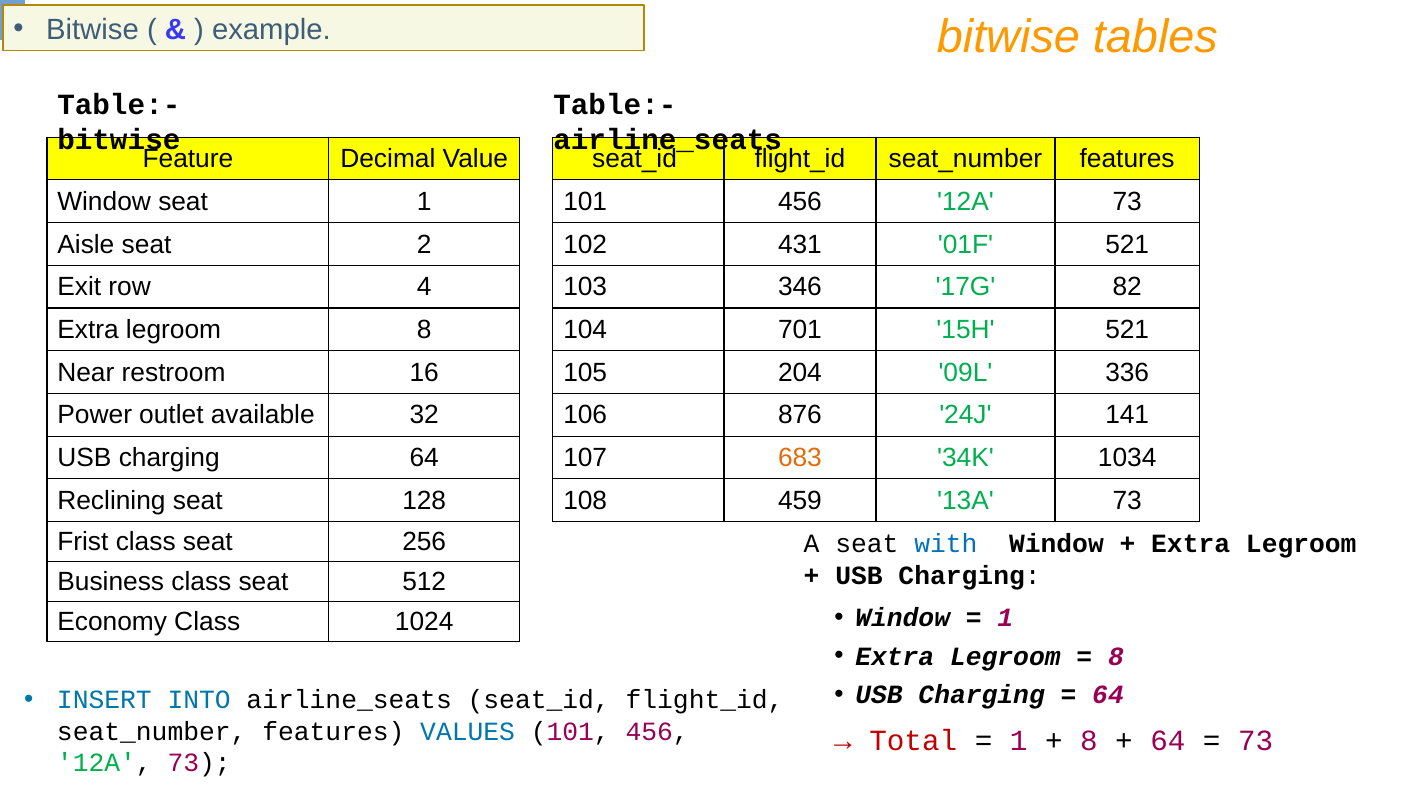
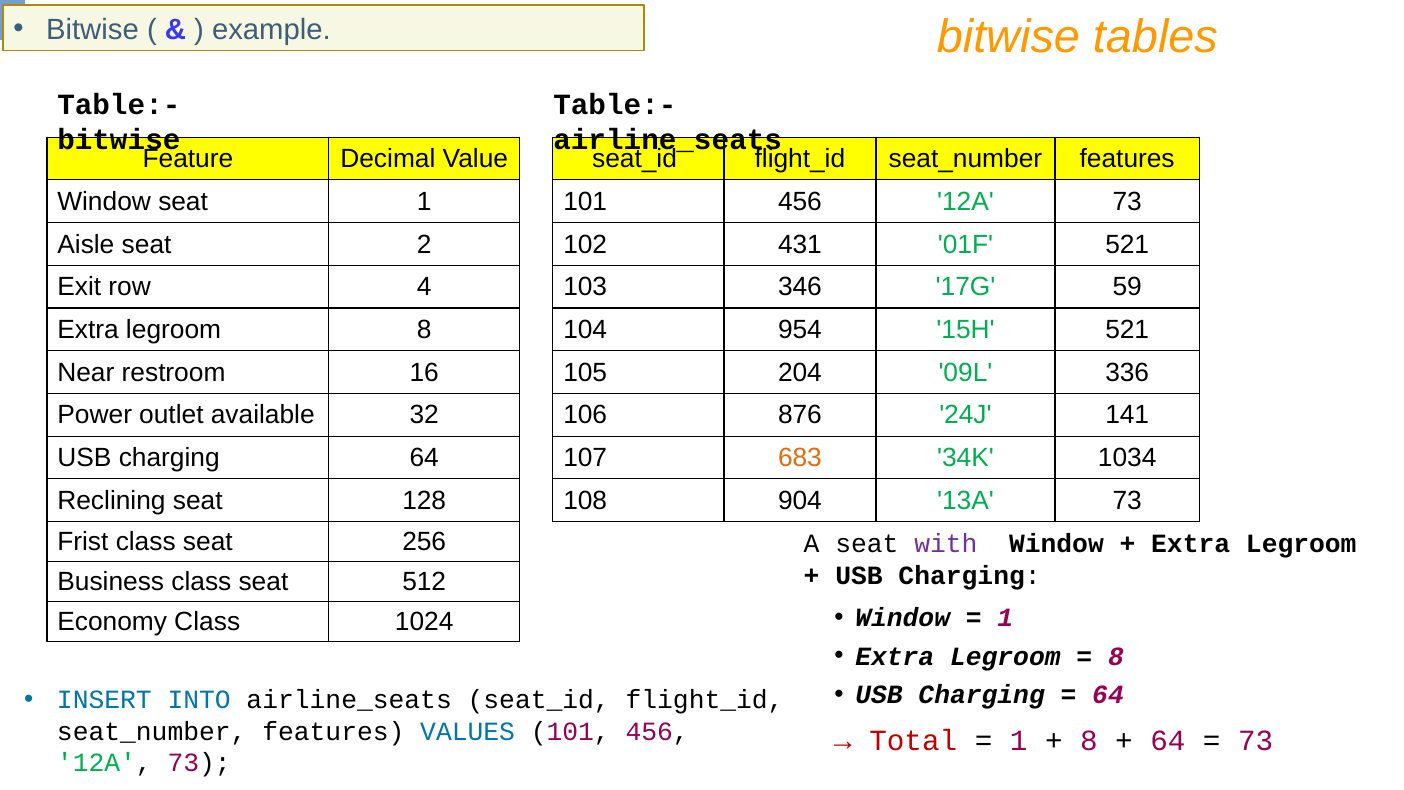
82: 82 -> 59
701: 701 -> 954
459: 459 -> 904
with colour: blue -> purple
